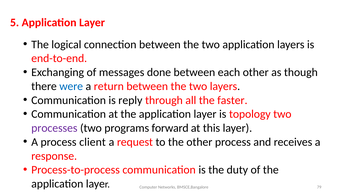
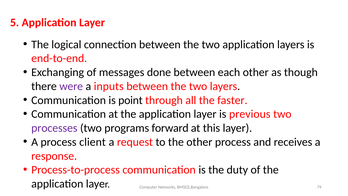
were colour: blue -> purple
return: return -> inputs
reply: reply -> point
topology: topology -> previous
